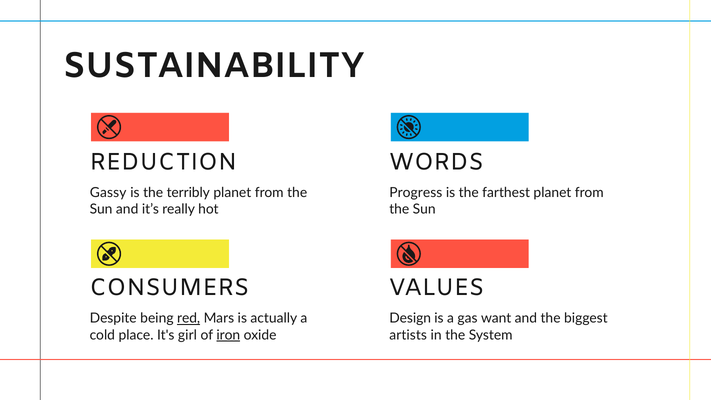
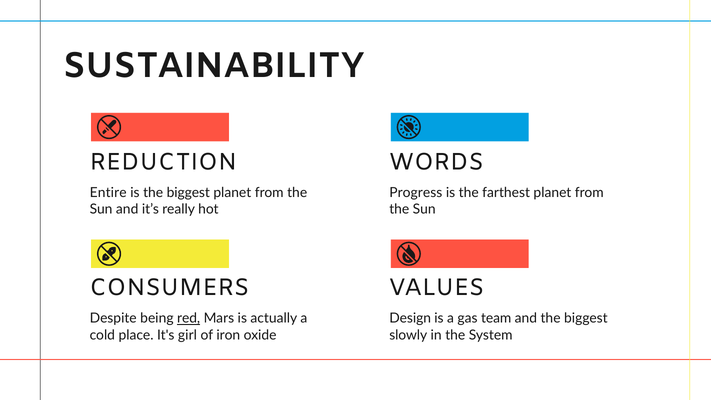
Gassy: Gassy -> Entire
is the terribly: terribly -> biggest
want: want -> team
iron underline: present -> none
artists: artists -> slowly
